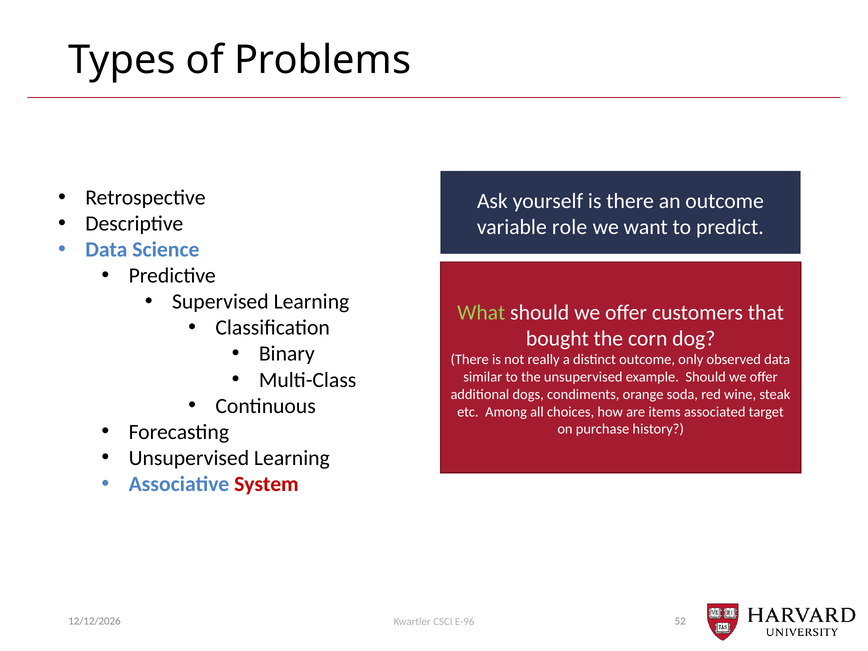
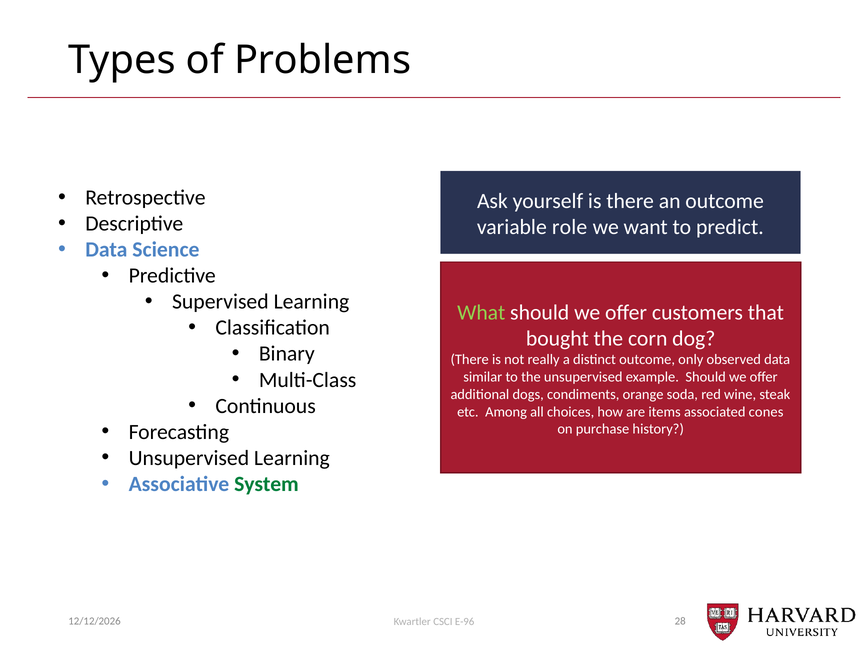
target: target -> cones
System colour: red -> green
52: 52 -> 28
